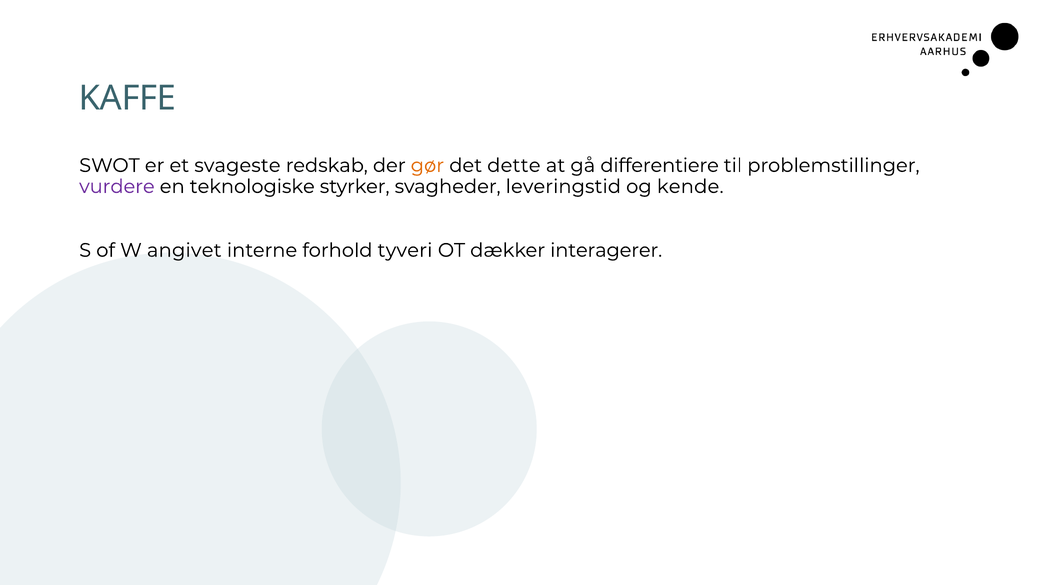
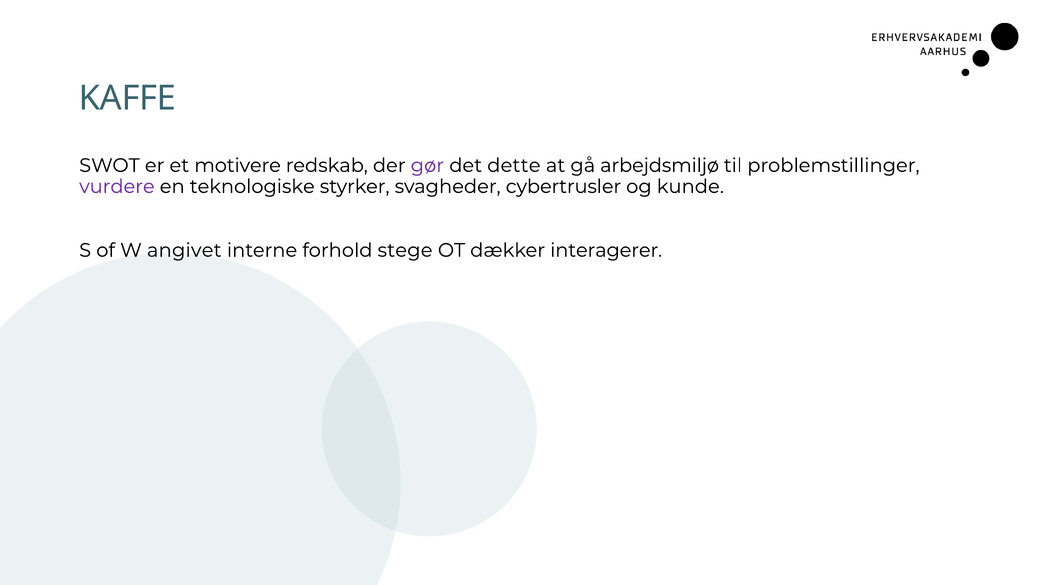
svageste: svageste -> motivere
gør colour: orange -> purple
differentiere: differentiere -> arbejdsmiljø
leveringstid: leveringstid -> cybertrusler
kende: kende -> kunde
tyveri: tyveri -> stege
